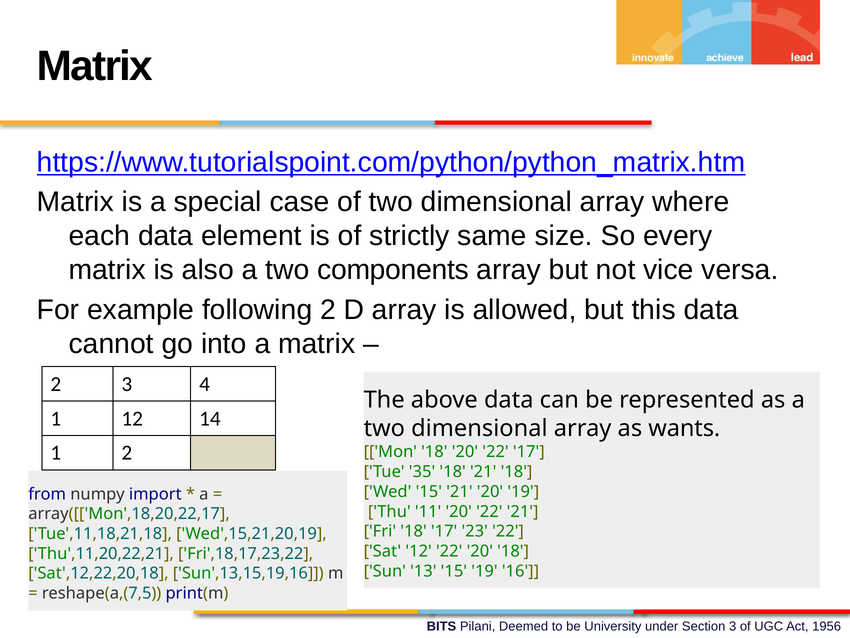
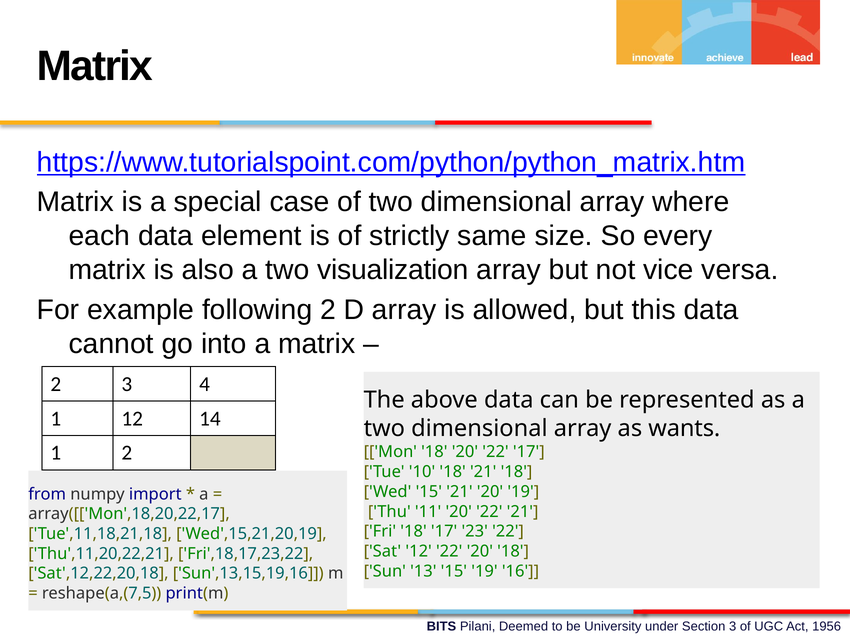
components: components -> visualization
35: 35 -> 10
